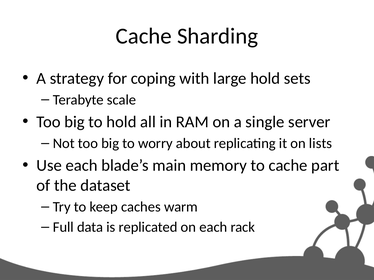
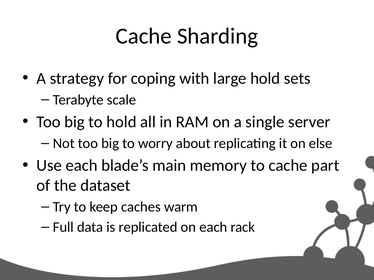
lists: lists -> else
